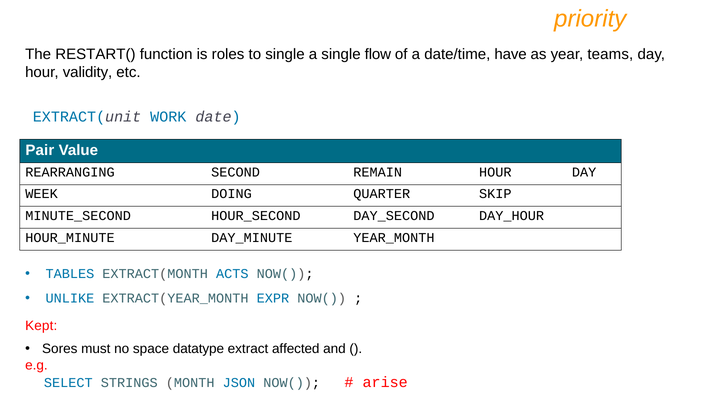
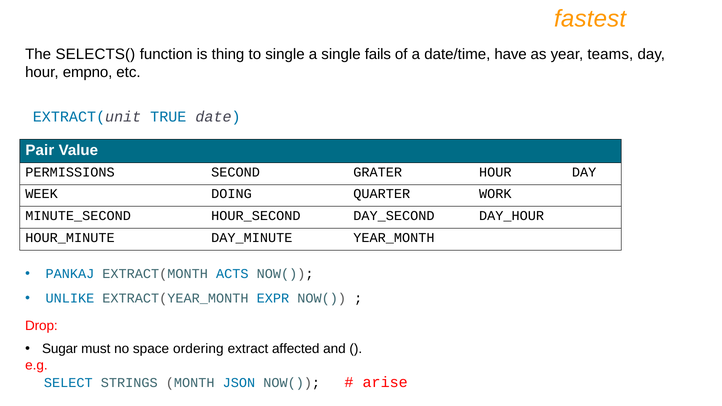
priority: priority -> fastest
RESTART(: RESTART( -> SELECTS(
roles: roles -> thing
flow: flow -> fails
validity: validity -> empno
WORK: WORK -> TRUE
REARRANGING: REARRANGING -> PERMISSIONS
REMAIN: REMAIN -> GRATER
SKIP: SKIP -> WORK
TABLES: TABLES -> PANKAJ
Kept: Kept -> Drop
Sores: Sores -> Sugar
datatype: datatype -> ordering
